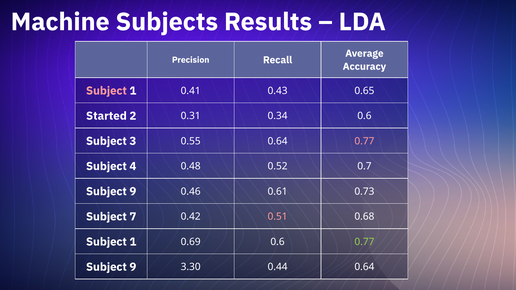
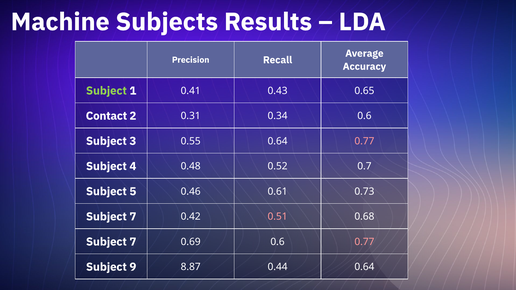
Subject at (106, 91) colour: pink -> light green
Started: Started -> Contact
9 at (133, 192): 9 -> 5
1 at (133, 242): 1 -> 7
0.77 at (364, 242) colour: light green -> pink
3.30: 3.30 -> 8.87
